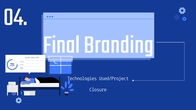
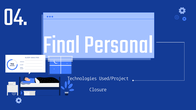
Branding: Branding -> Personal
